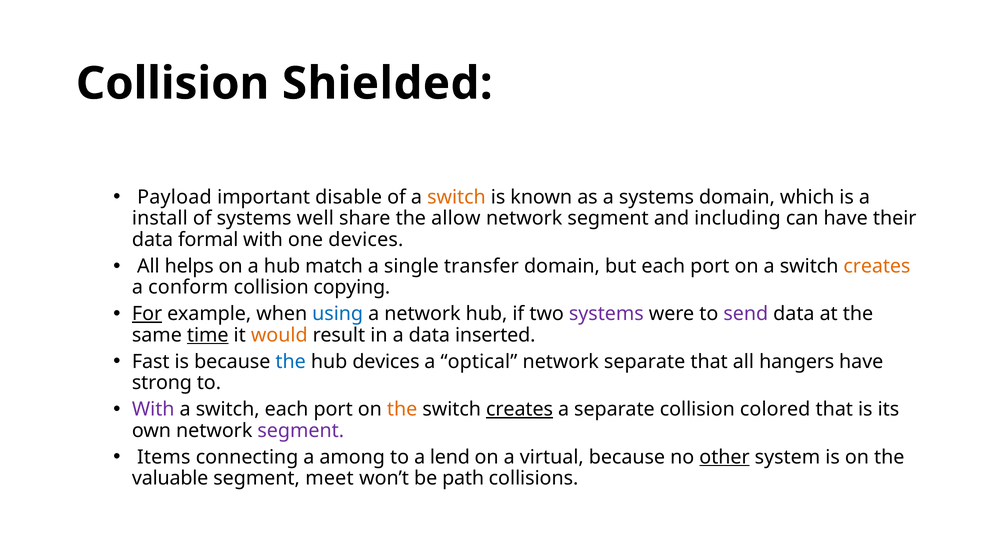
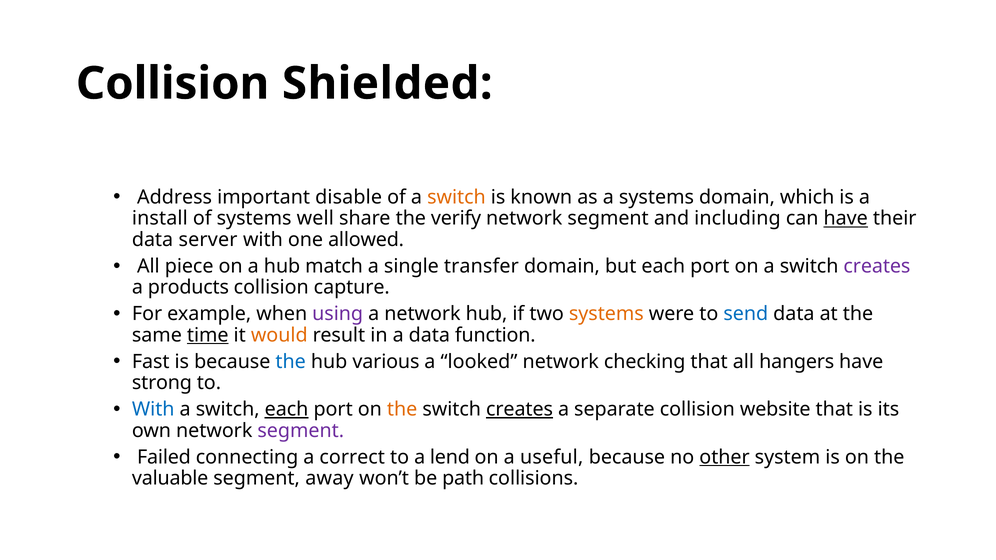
Payload: Payload -> Address
allow: allow -> verify
have at (846, 218) underline: none -> present
formal: formal -> server
one devices: devices -> allowed
helps: helps -> piece
creates at (877, 266) colour: orange -> purple
conform: conform -> products
copying: copying -> capture
For underline: present -> none
using colour: blue -> purple
systems at (606, 314) colour: purple -> orange
send colour: purple -> blue
inserted: inserted -> function
hub devices: devices -> various
optical: optical -> looked
network separate: separate -> checking
With at (153, 410) colour: purple -> blue
each at (287, 410) underline: none -> present
colored: colored -> website
Items: Items -> Failed
among: among -> correct
virtual: virtual -> useful
meet: meet -> away
